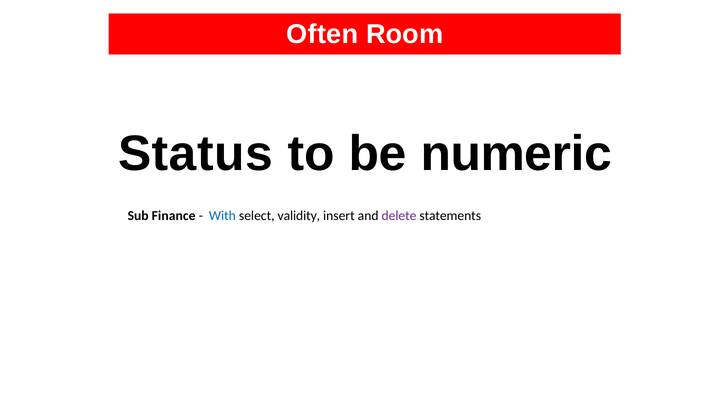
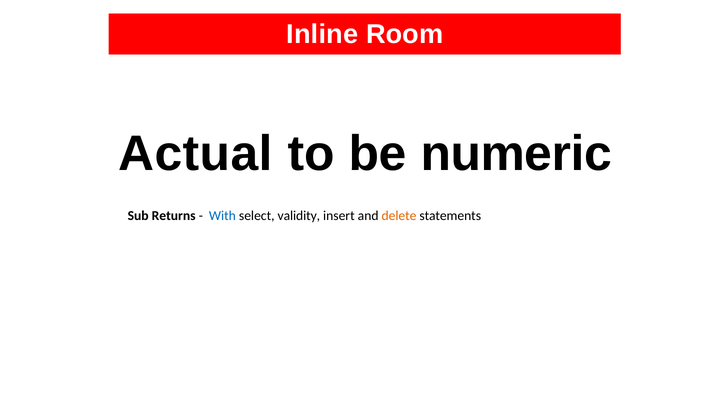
Often: Often -> Inline
Status: Status -> Actual
Finance: Finance -> Returns
delete colour: purple -> orange
